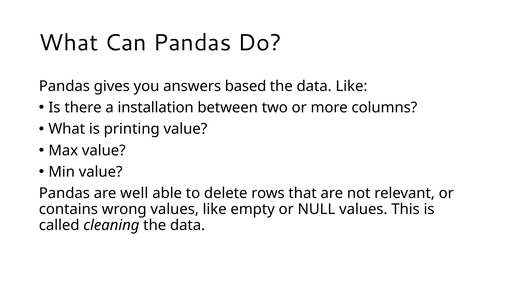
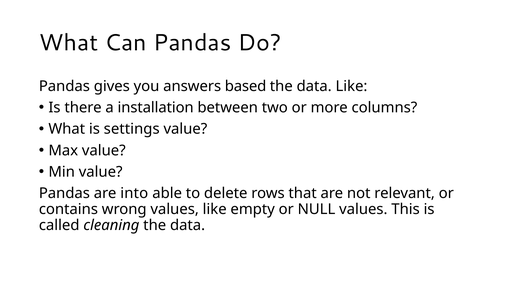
printing: printing -> settings
well: well -> into
